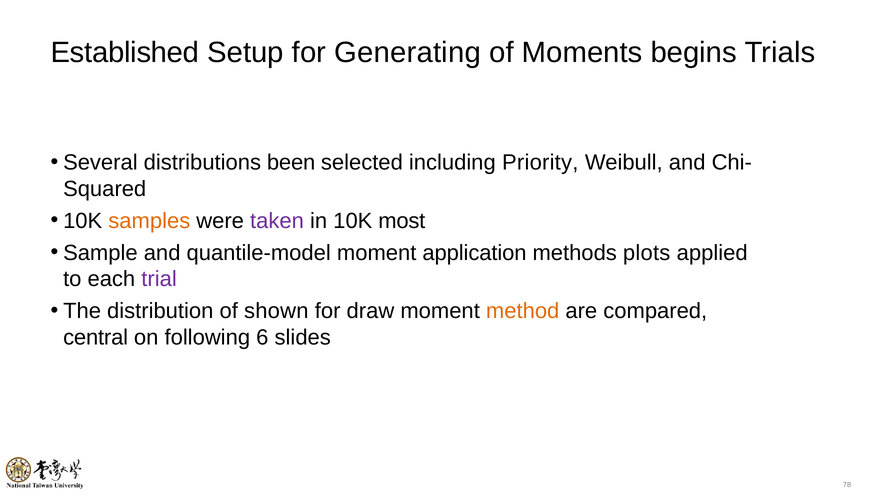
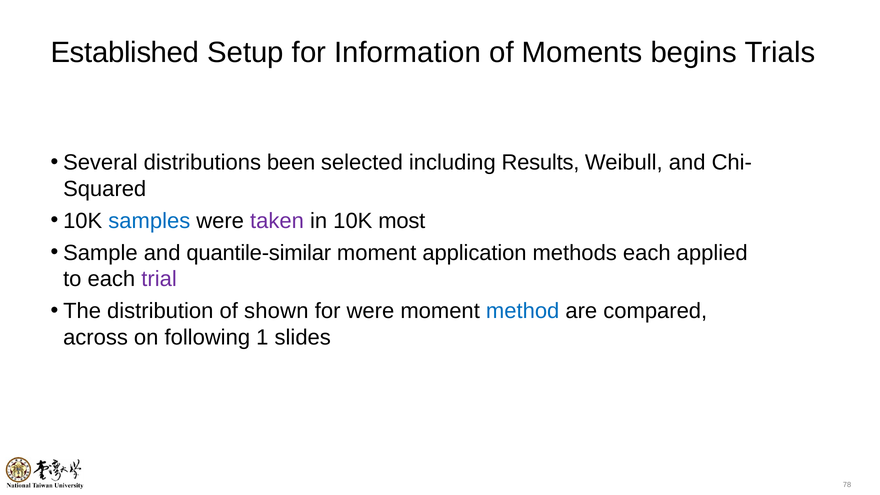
Generating: Generating -> Information
Priority: Priority -> Results
samples colour: orange -> blue
quantile-model: quantile-model -> quantile-similar
methods plots: plots -> each
for draw: draw -> were
method colour: orange -> blue
central: central -> across
6: 6 -> 1
